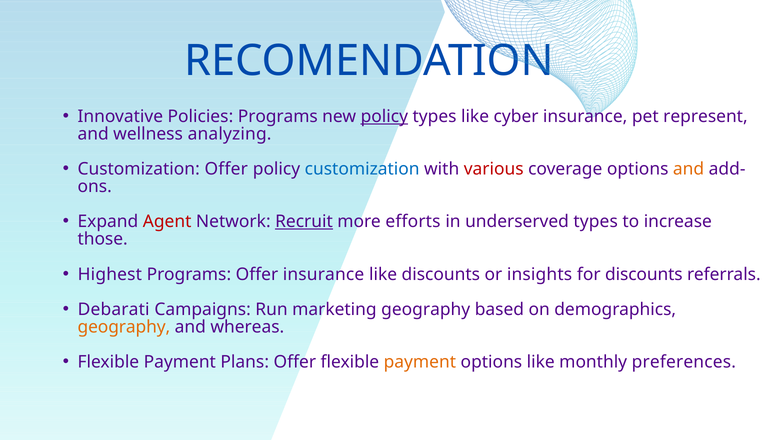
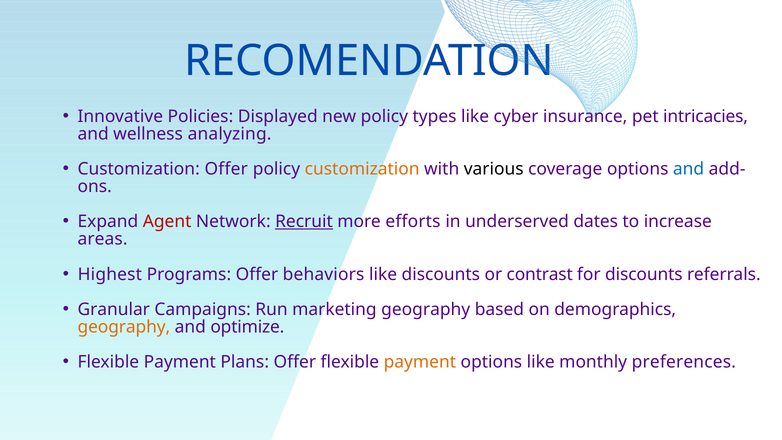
Policies Programs: Programs -> Displayed
policy at (384, 116) underline: present -> none
represent: represent -> intricacies
customization at (362, 169) colour: blue -> orange
various colour: red -> black
and at (689, 169) colour: orange -> blue
underserved types: types -> dates
those: those -> areas
Offer insurance: insurance -> behaviors
insights: insights -> contrast
Debarati: Debarati -> Granular
whereas: whereas -> optimize
